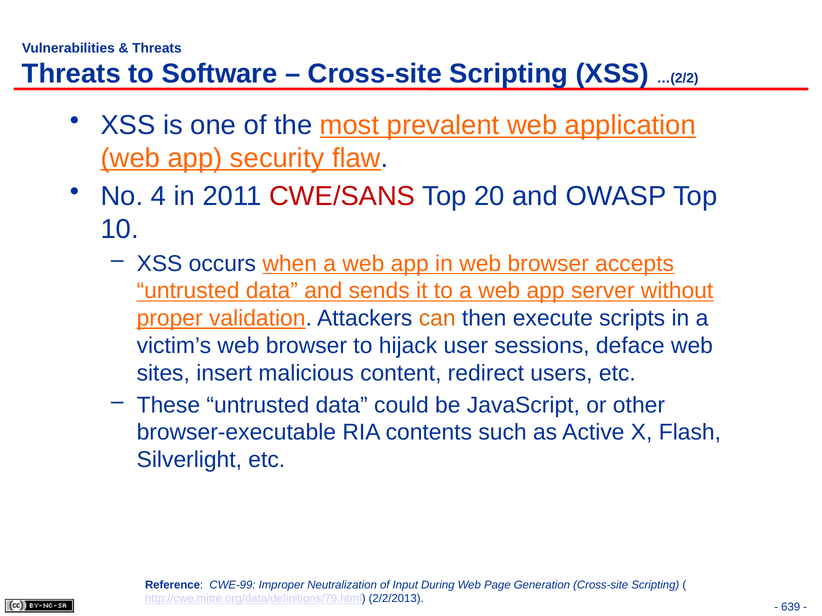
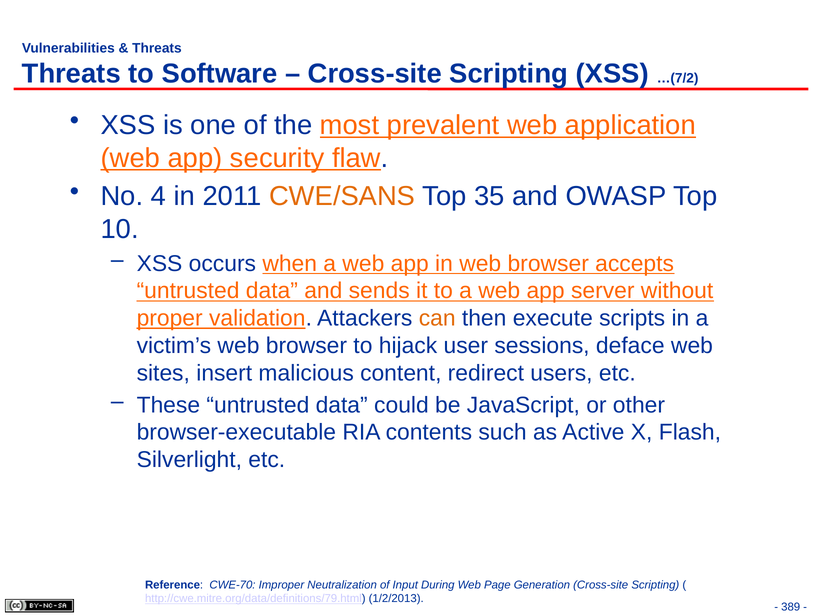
…(2/2: …(2/2 -> …(7/2
CWE/SANS colour: red -> orange
20: 20 -> 35
CWE-99: CWE-99 -> CWE-70
2/2/2013: 2/2/2013 -> 1/2/2013
639: 639 -> 389
